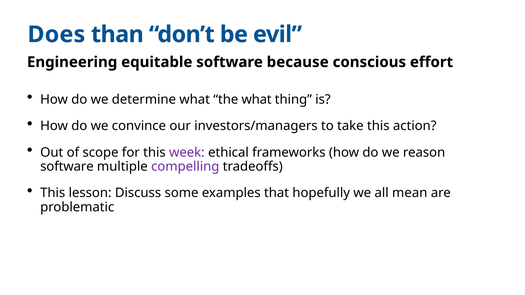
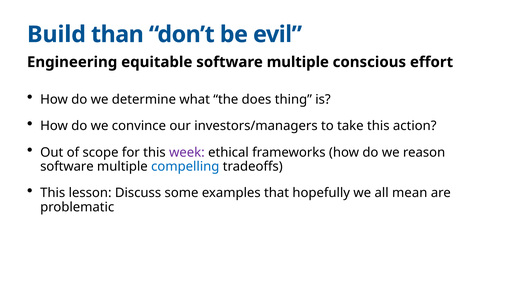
Does: Does -> Build
equitable software because: because -> multiple
the what: what -> does
compelling colour: purple -> blue
